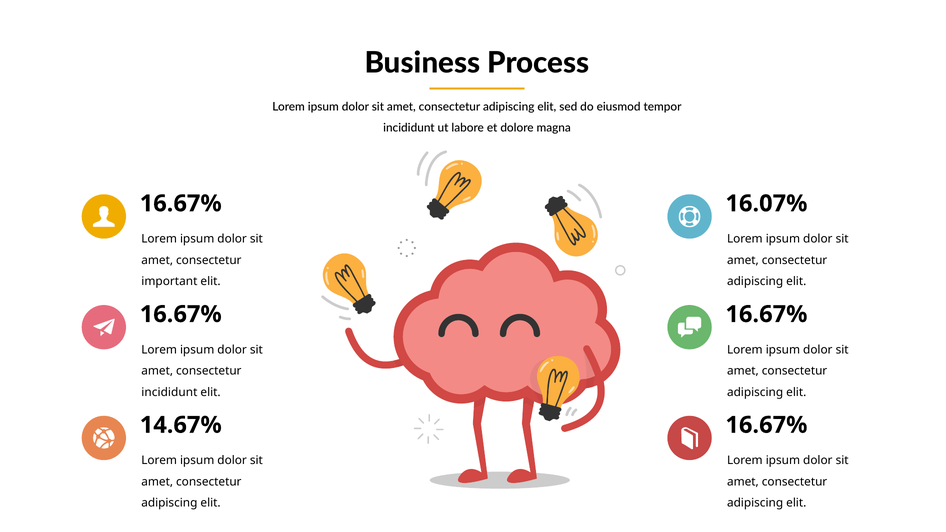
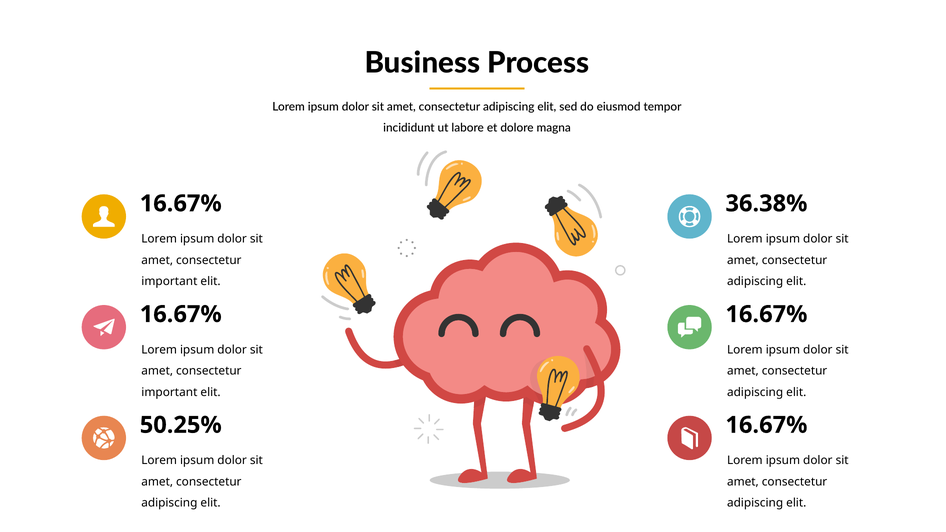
16.07%: 16.07% -> 36.38%
incididunt at (169, 392): incididunt -> important
14.67%: 14.67% -> 50.25%
